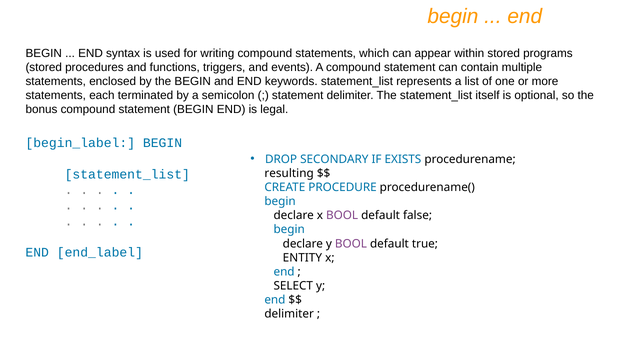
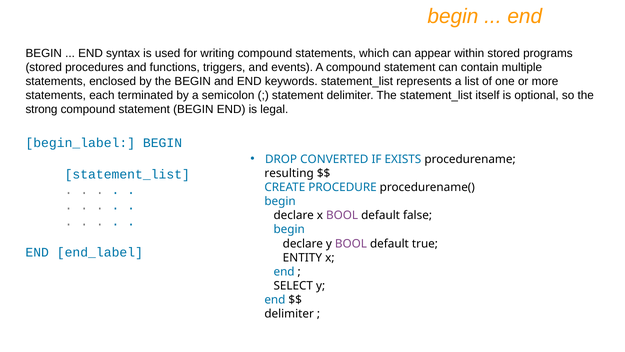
bonus: bonus -> strong
SECONDARY: SECONDARY -> CONVERTED
